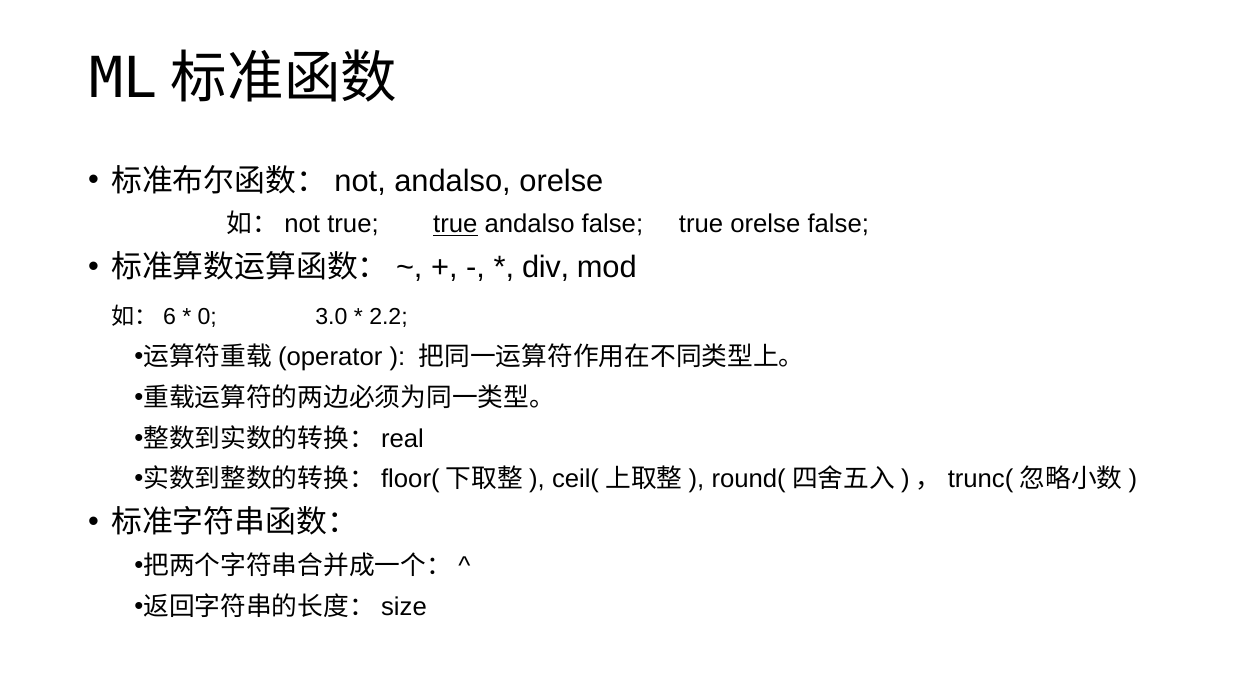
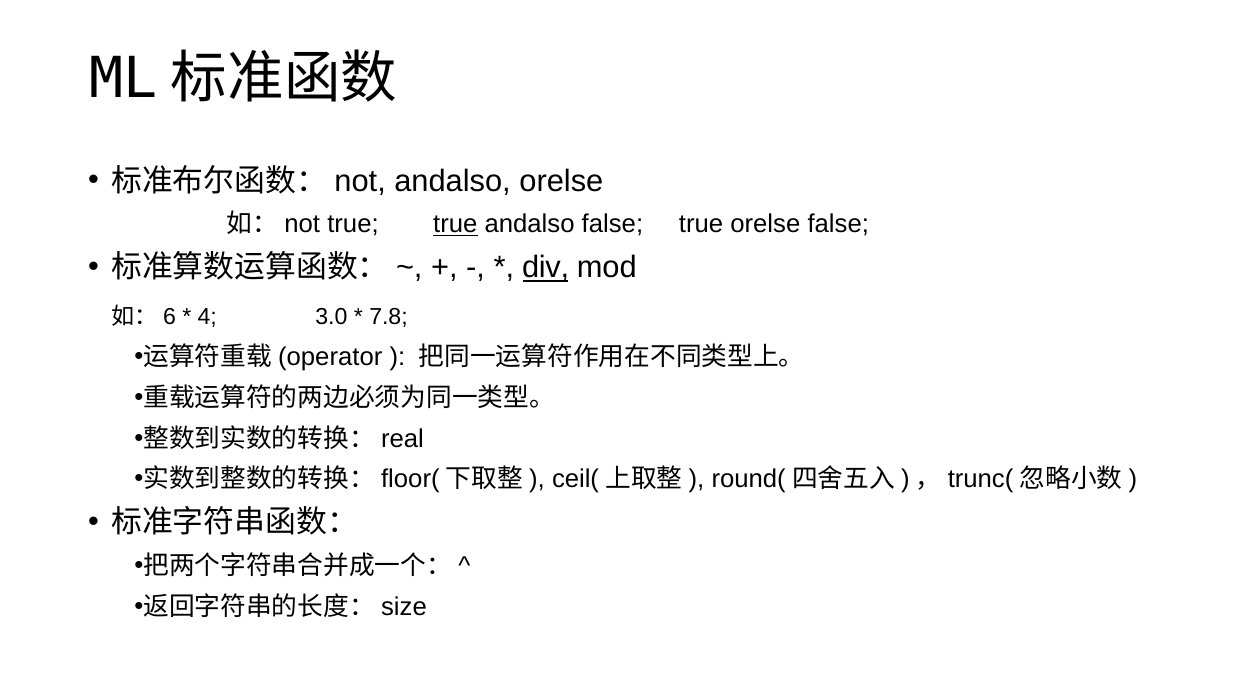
div underline: none -> present
0: 0 -> 4
2.2: 2.2 -> 7.8
